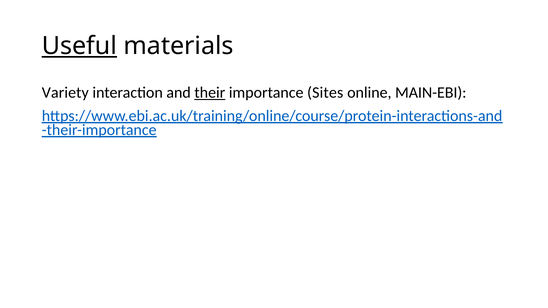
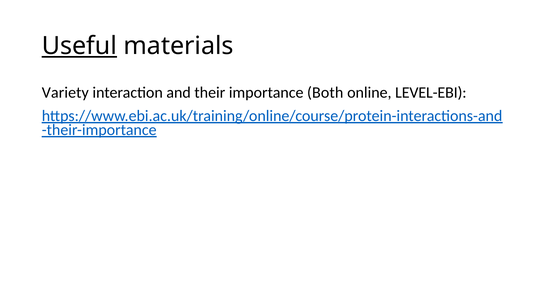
their underline: present -> none
Sites: Sites -> Both
MAIN-EBI: MAIN-EBI -> LEVEL-EBI
